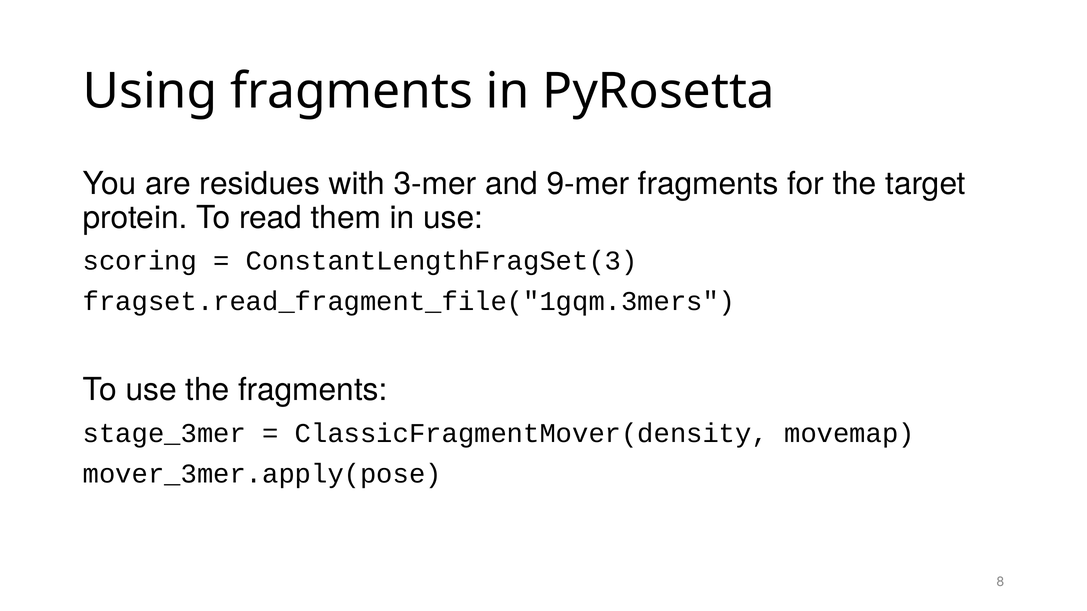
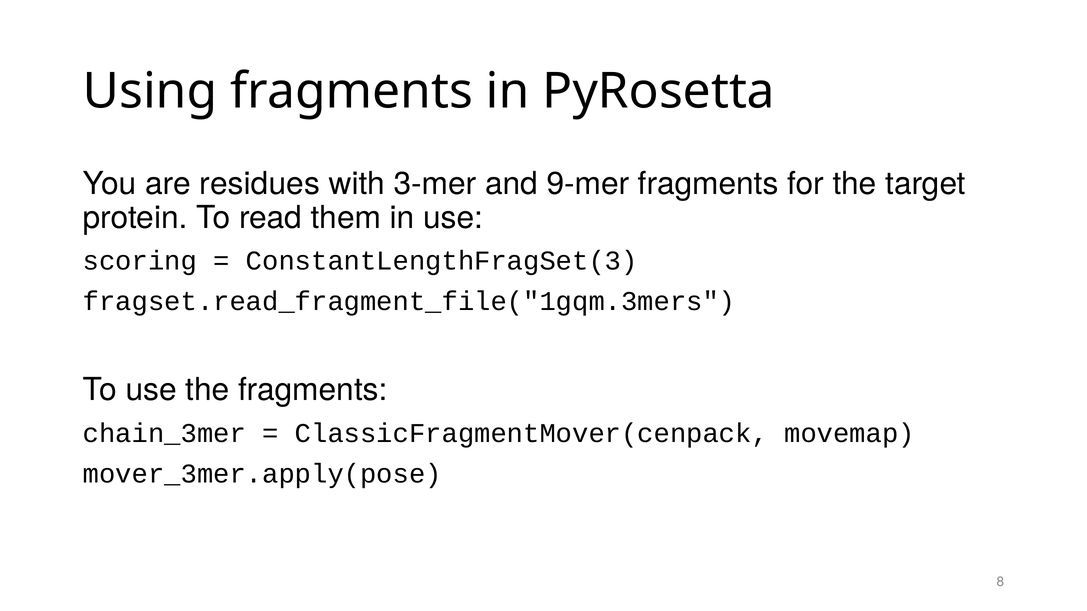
stage_3mer: stage_3mer -> chain_3mer
ClassicFragmentMover(density: ClassicFragmentMover(density -> ClassicFragmentMover(cenpack
